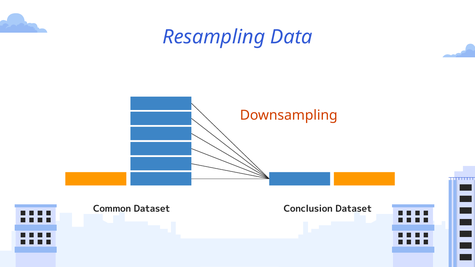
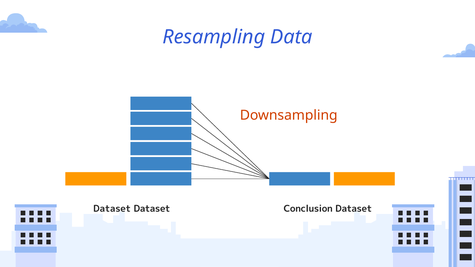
Common at (112, 209): Common -> Dataset
